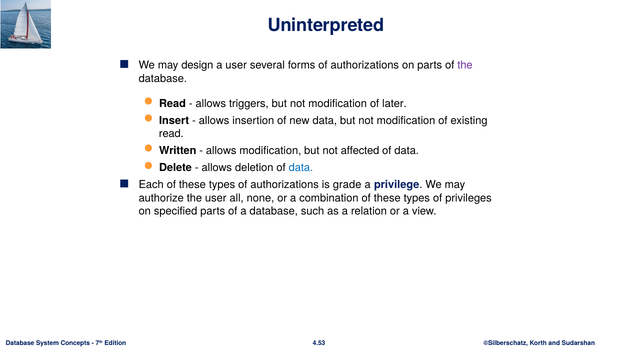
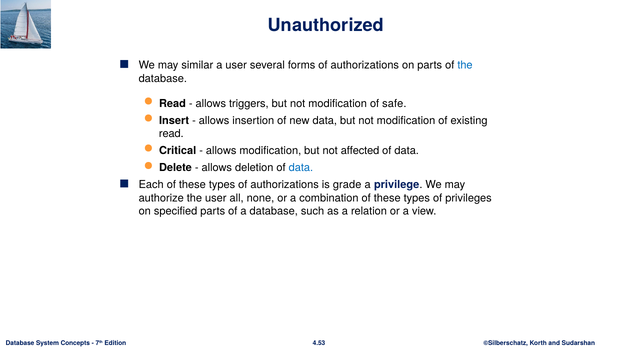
Uninterpreted: Uninterpreted -> Unauthorized
design: design -> similar
the at (465, 65) colour: purple -> blue
later: later -> safe
Written: Written -> Critical
